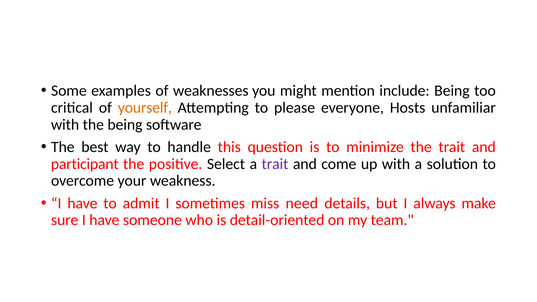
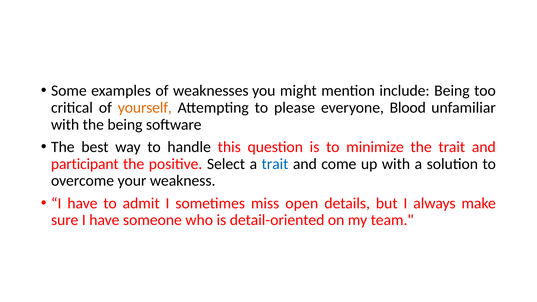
Hosts: Hosts -> Blood
trait at (275, 164) colour: purple -> blue
need: need -> open
